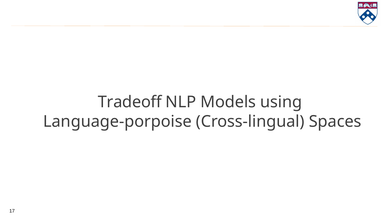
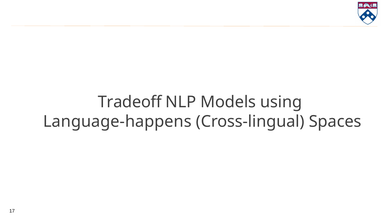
Language-porpoise: Language-porpoise -> Language-happens
